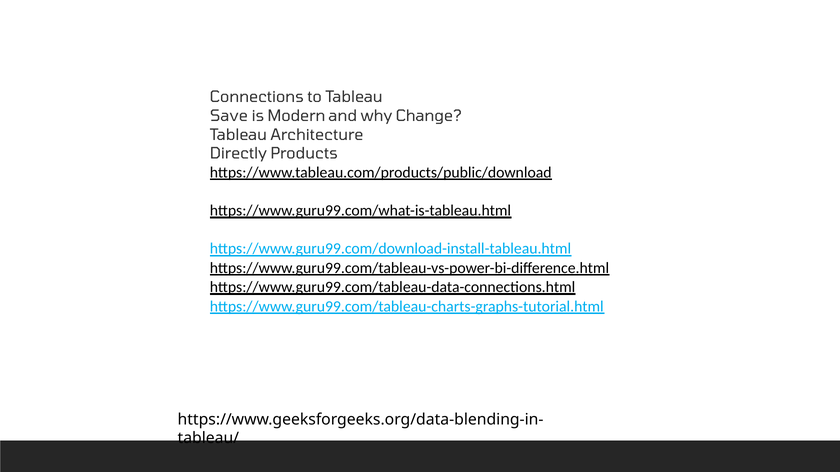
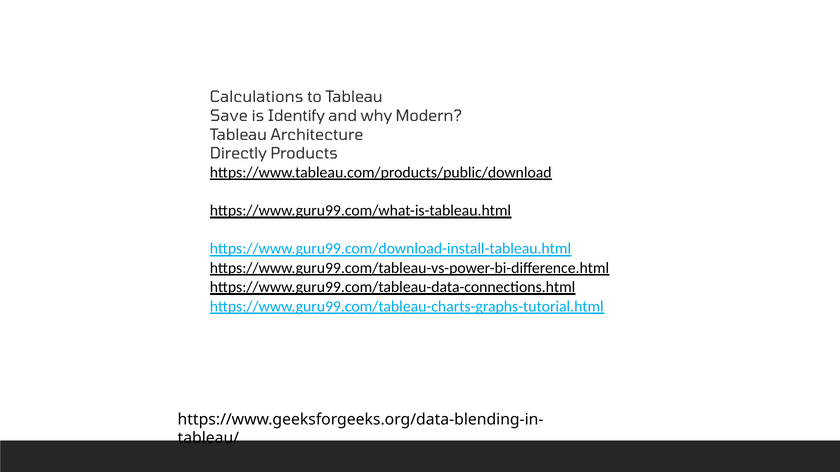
Connections: Connections -> Calculations
Modern: Modern -> Identify
Change: Change -> Modern
